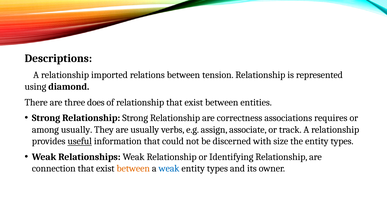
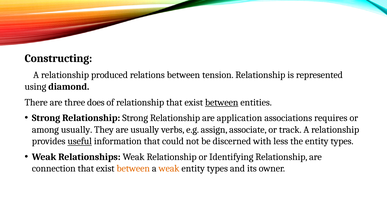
Descriptions: Descriptions -> Constructing
imported: imported -> produced
between at (222, 102) underline: none -> present
correctness: correctness -> application
size: size -> less
weak at (169, 168) colour: blue -> orange
